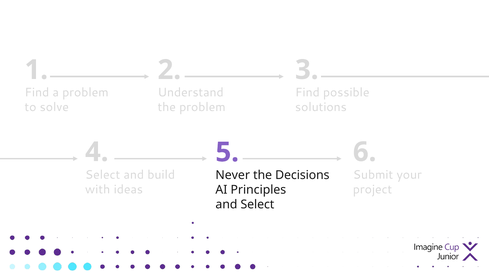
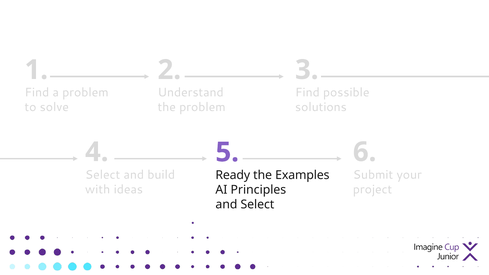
Never: Never -> Ready
Decisions: Decisions -> Examples
